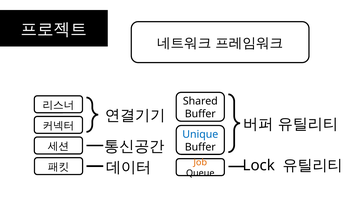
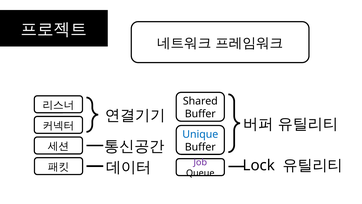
Job colour: orange -> purple
